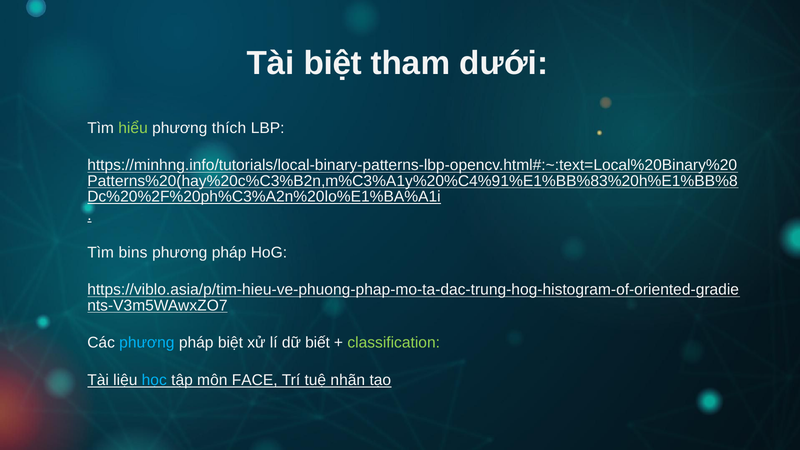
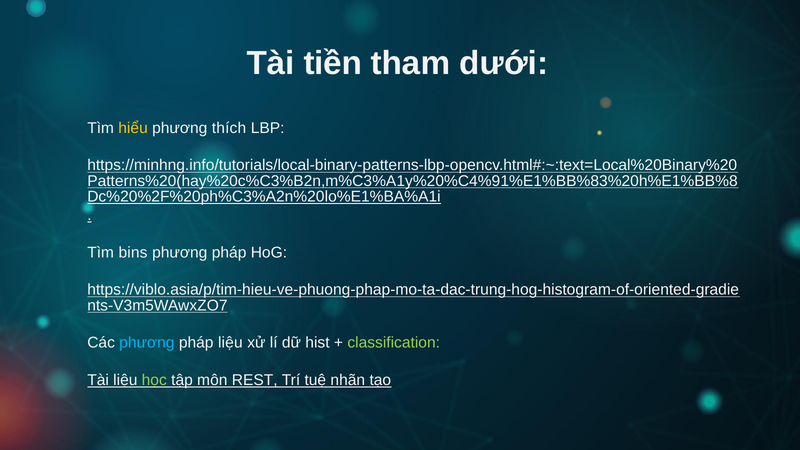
Tài biệt: biệt -> tiền
hiểu colour: light green -> yellow
pháp biệt: biệt -> liệu
biết: biết -> hist
học colour: light blue -> light green
FACE: FACE -> REST
